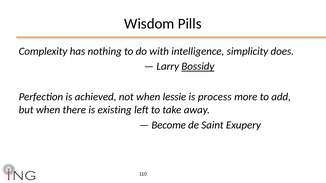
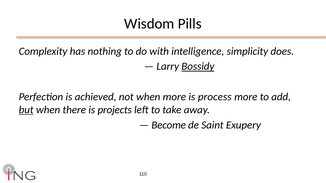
when lessie: lessie -> more
but underline: none -> present
existing: existing -> projects
